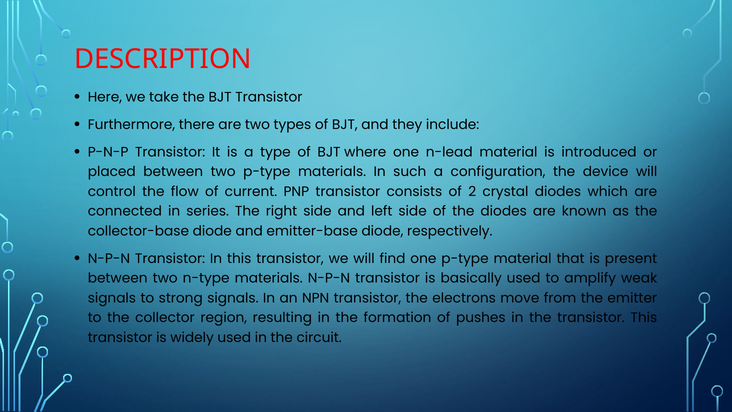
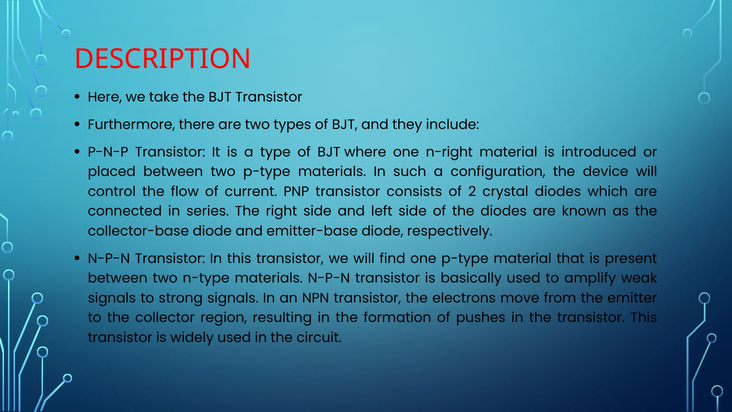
n-lead: n-lead -> n-right
